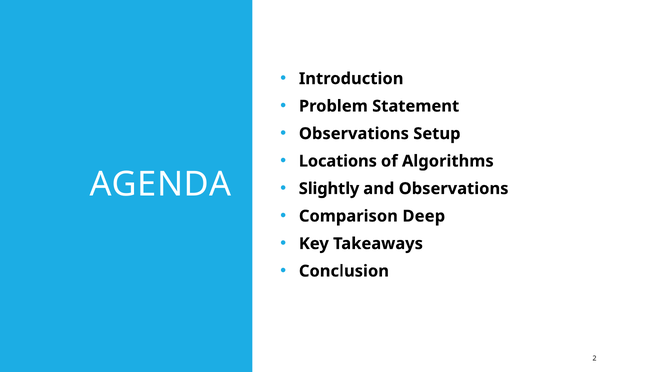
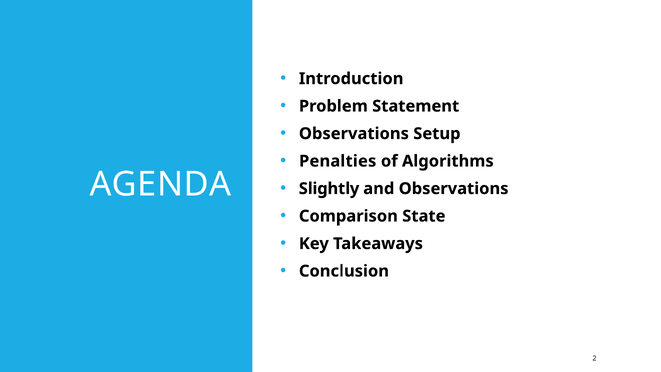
Locations: Locations -> Penalties
Deep: Deep -> State
